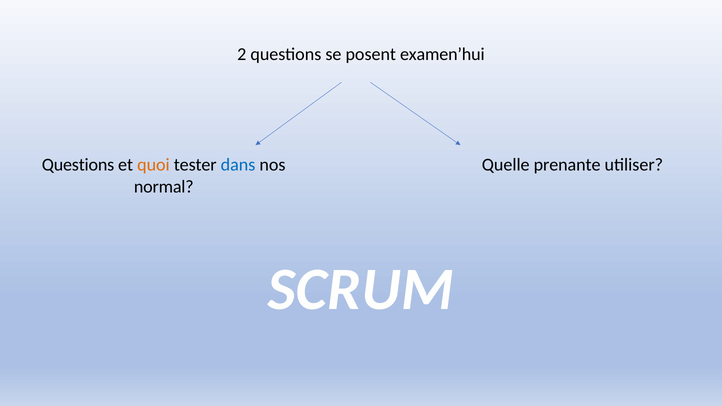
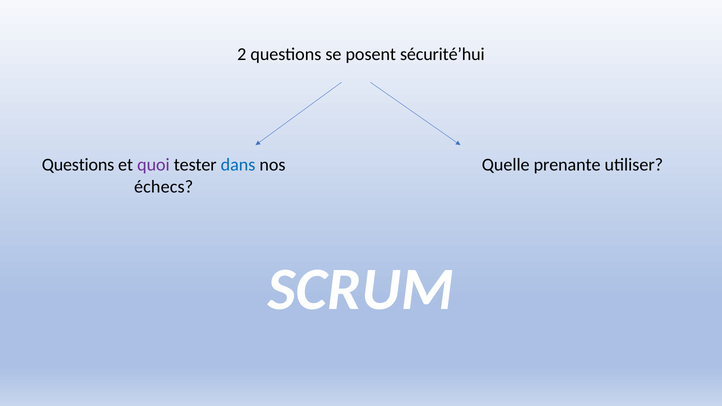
examen’hui: examen’hui -> sécurité’hui
quoi colour: orange -> purple
normal: normal -> échecs
